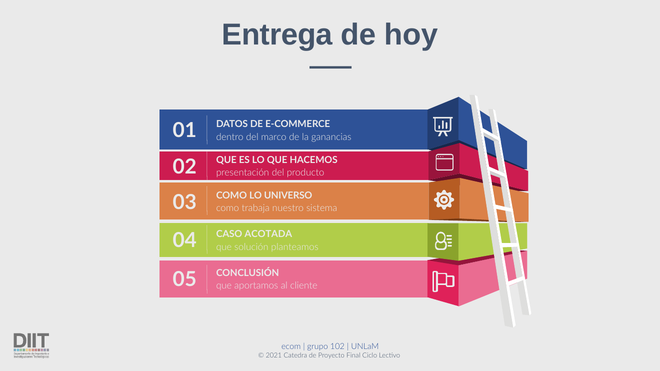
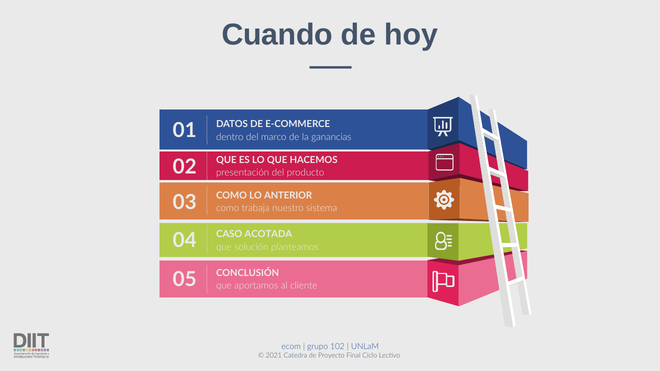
Entrega: Entrega -> Cuando
UNIVERSO: UNIVERSO -> ANTERIOR
